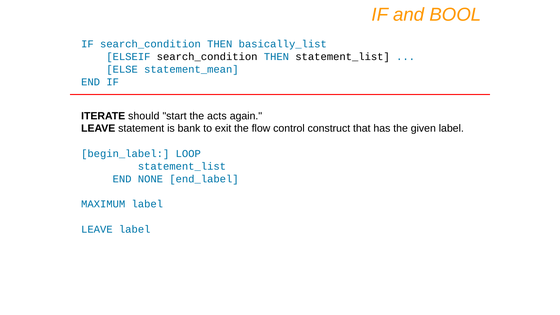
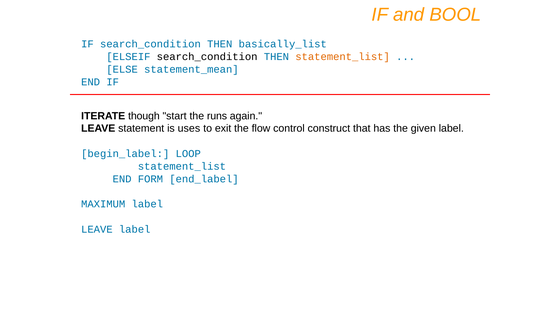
statement_list at (343, 57) colour: black -> orange
should: should -> though
acts: acts -> runs
bank: bank -> uses
NONE: NONE -> FORM
